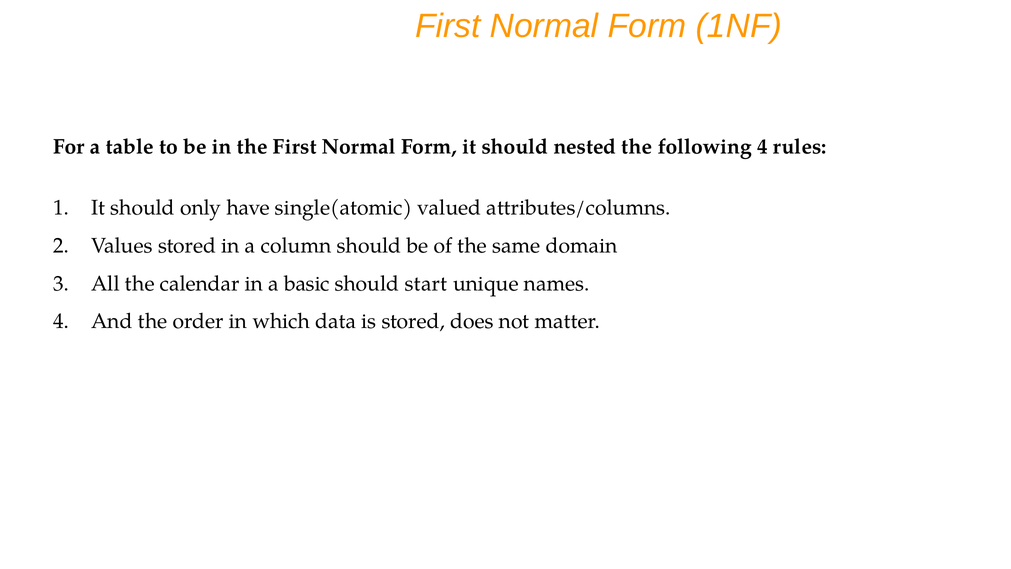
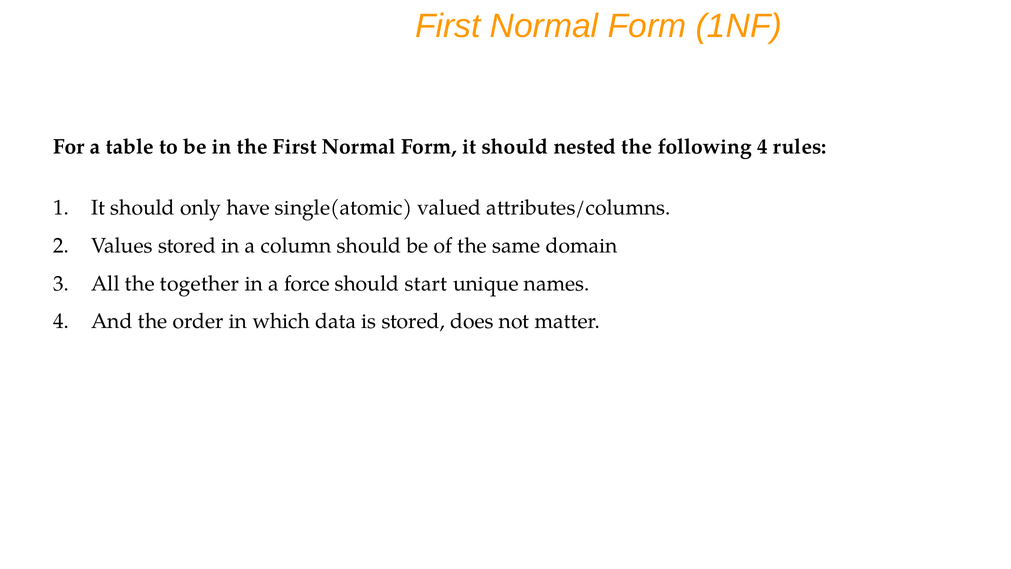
calendar: calendar -> together
basic: basic -> force
